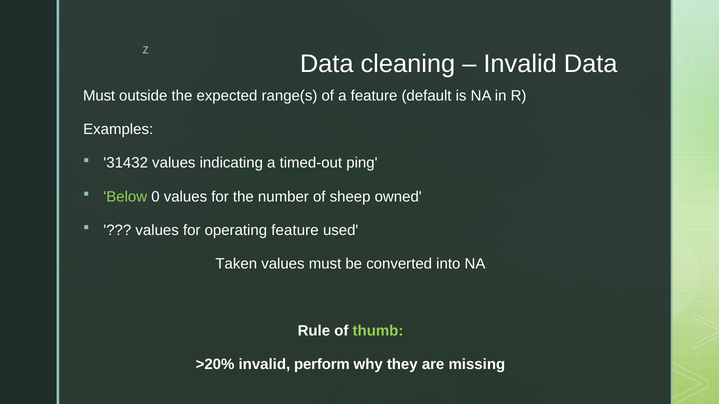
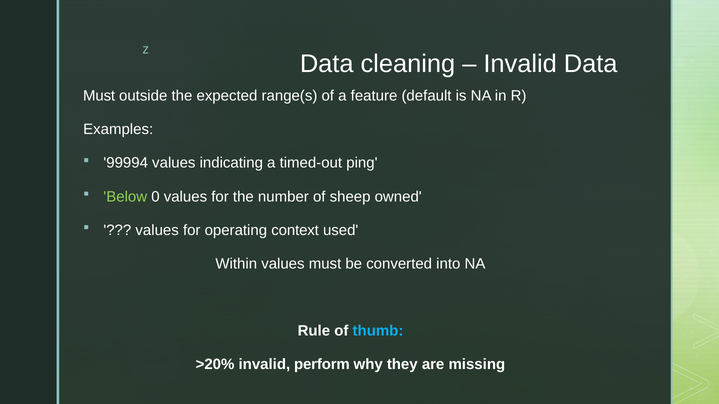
31432: 31432 -> 99994
operating feature: feature -> context
Taken: Taken -> Within
thumb colour: light green -> light blue
